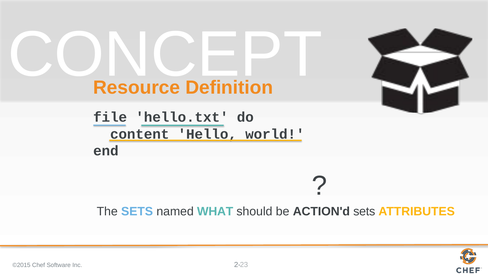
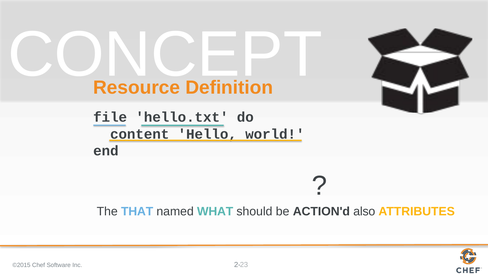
The SETS: SETS -> THAT
ACTION'd sets: sets -> also
